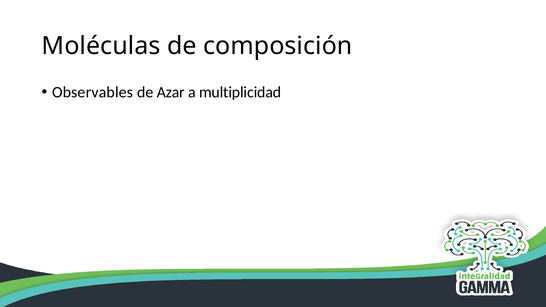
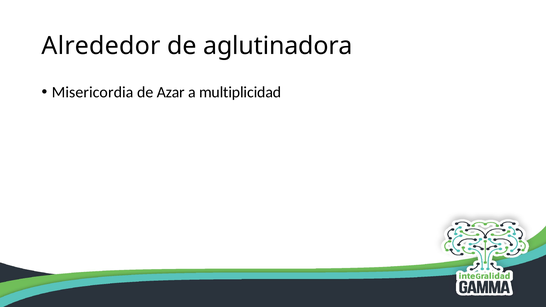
Moléculas: Moléculas -> Alrededor
composición: composición -> aglutinadora
Observables: Observables -> Misericordia
